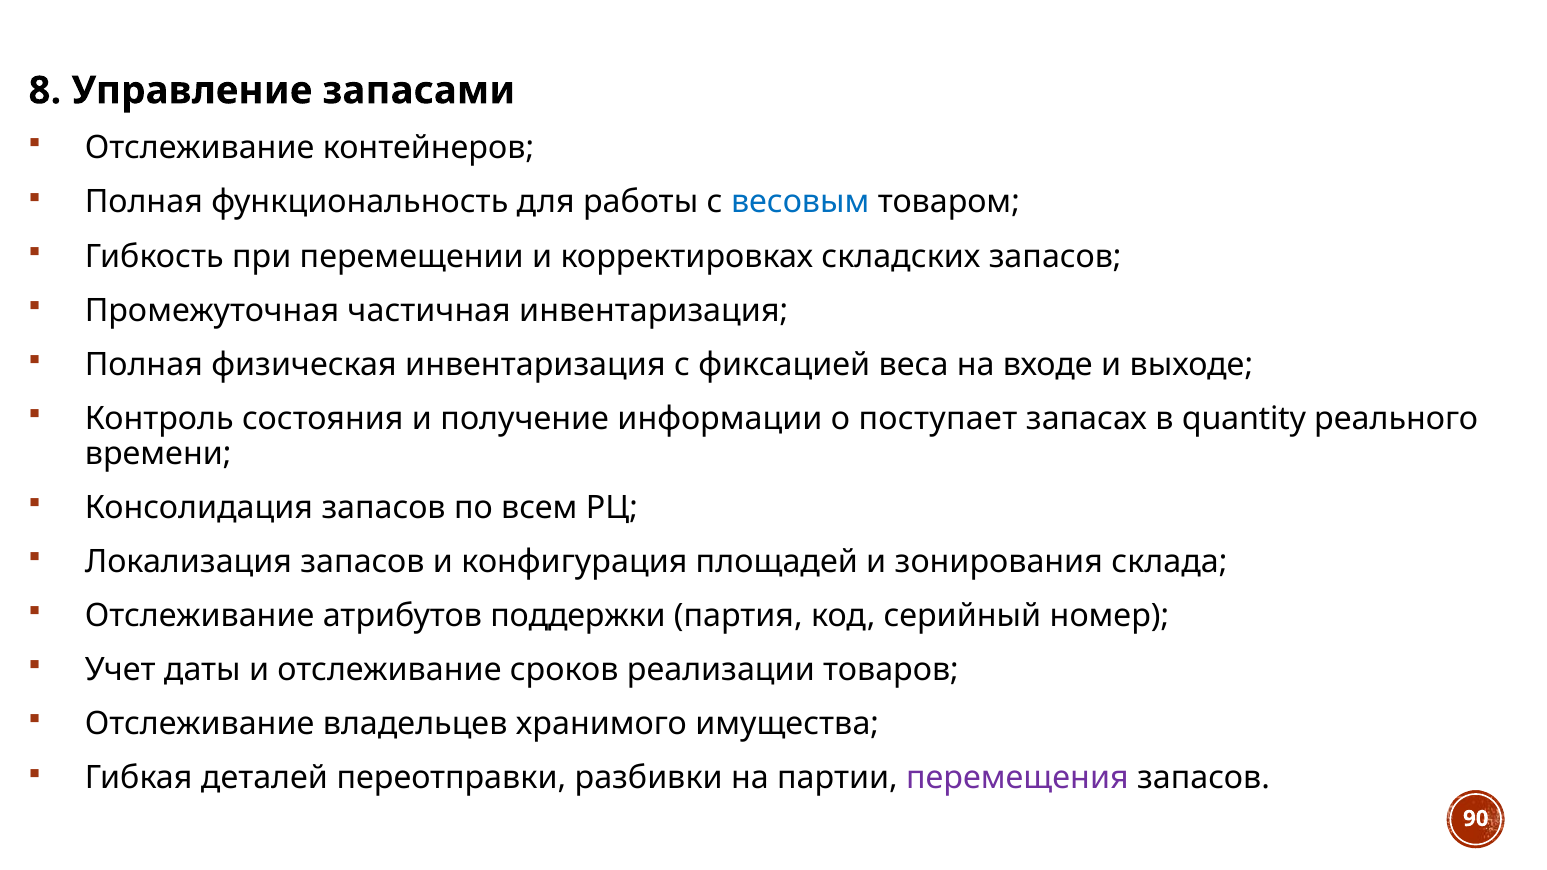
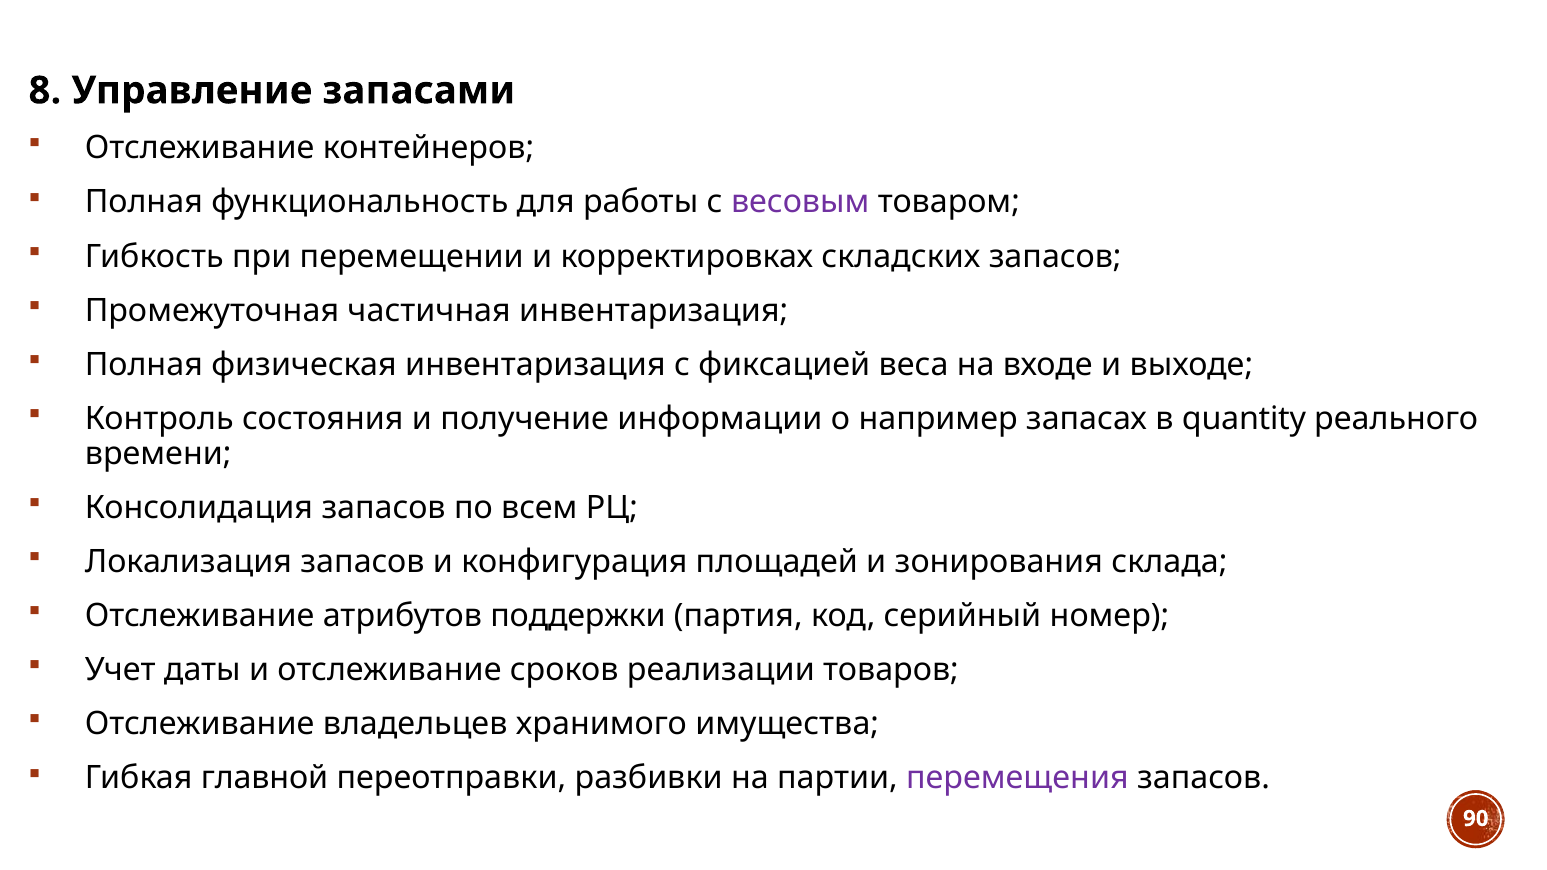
весовым colour: blue -> purple
поступает: поступает -> например
деталей: деталей -> главной
